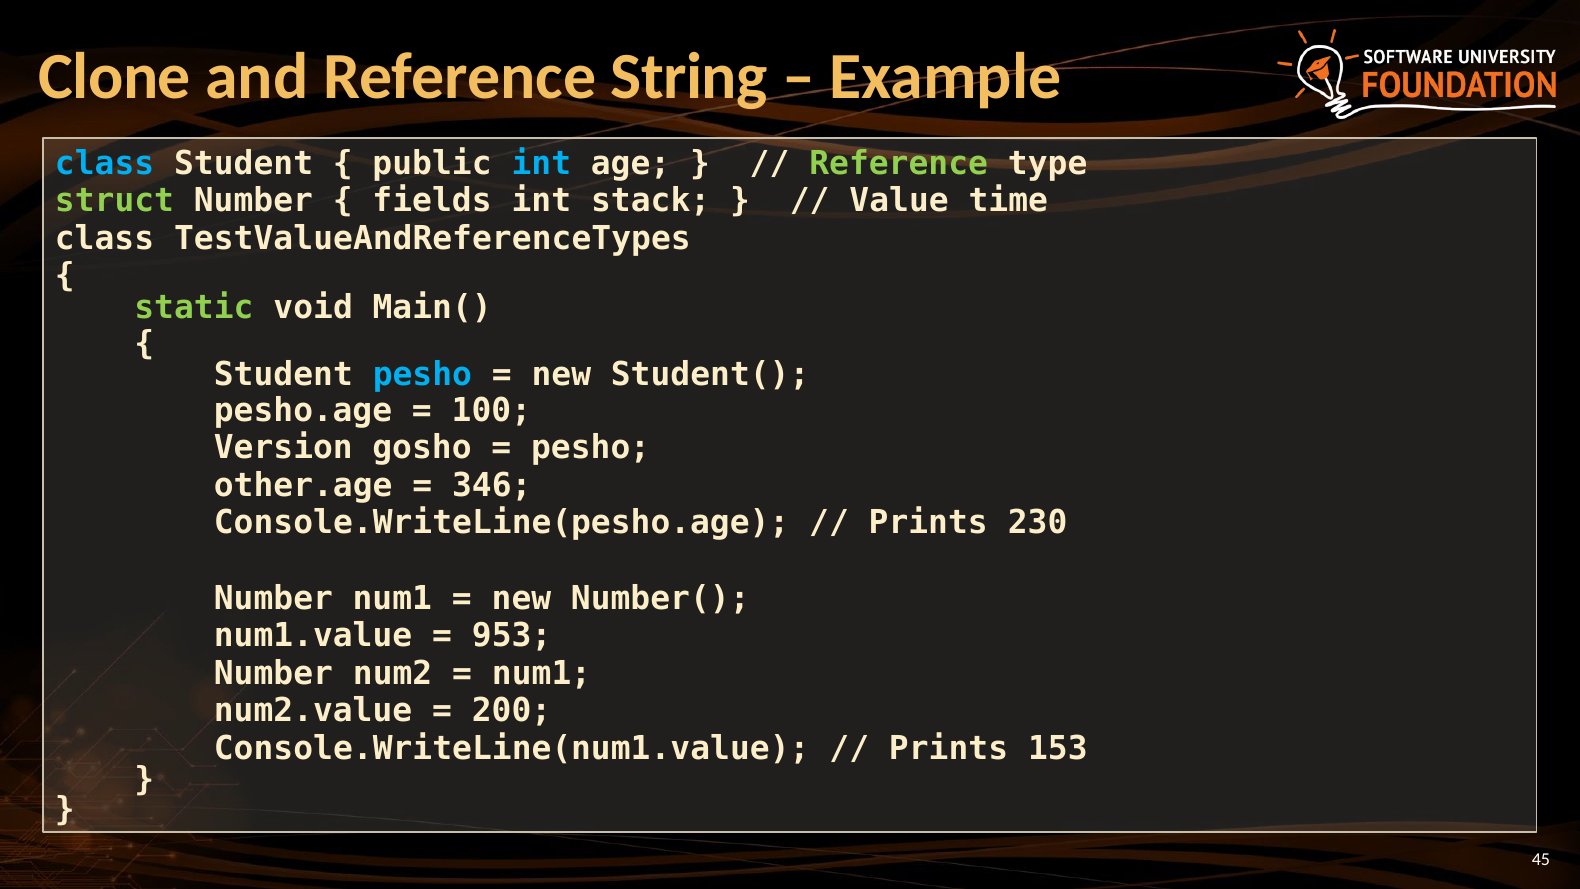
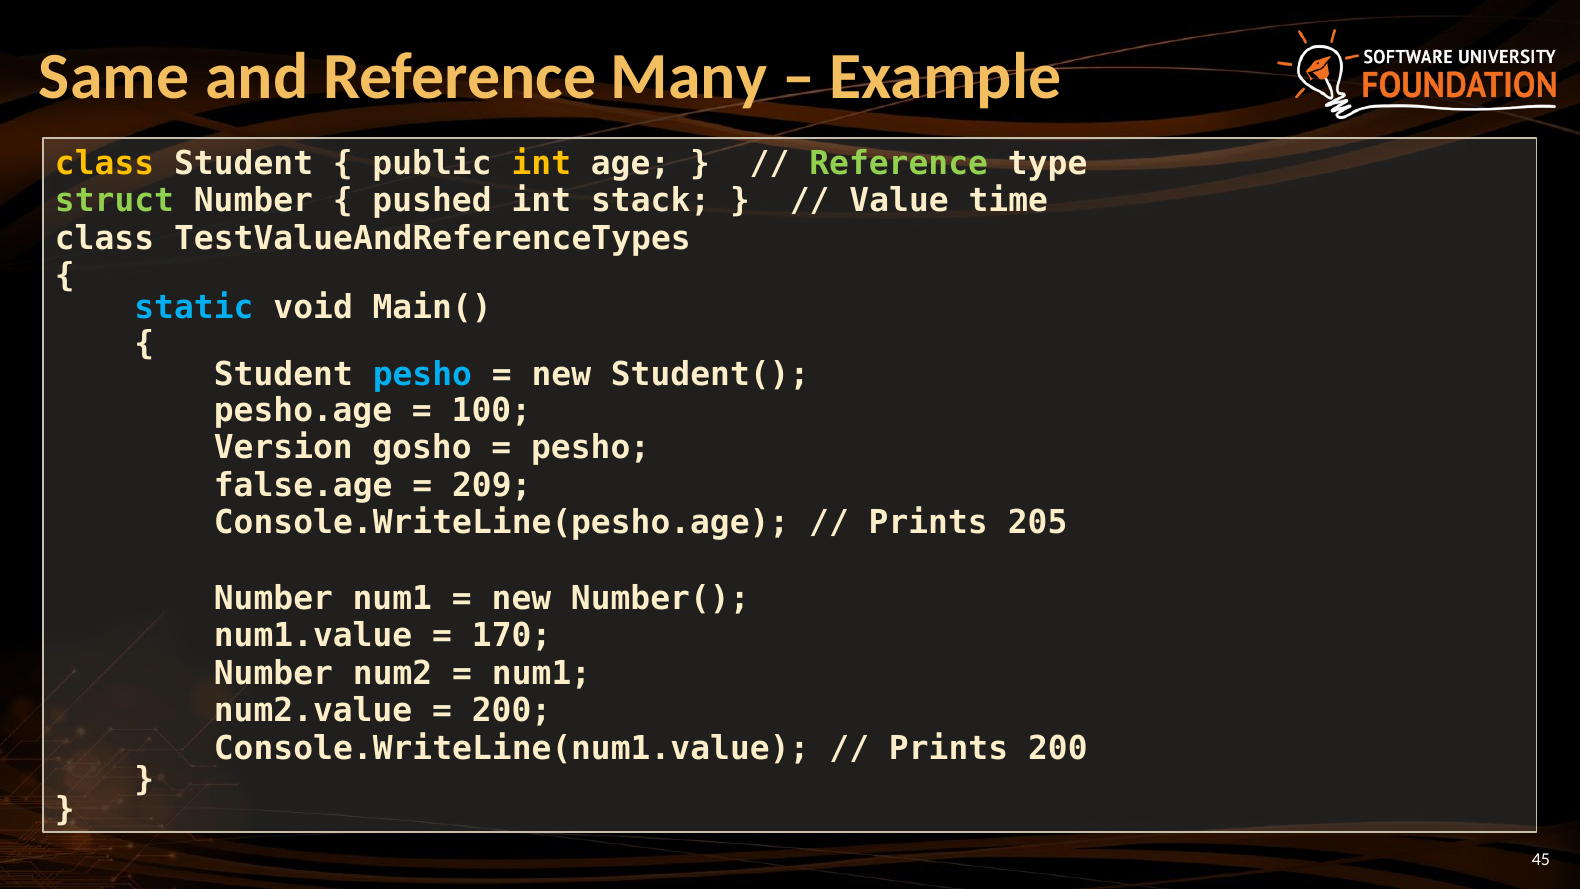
Clone: Clone -> Same
String: String -> Many
class at (105, 163) colour: light blue -> yellow
int at (541, 163) colour: light blue -> yellow
fields: fields -> pushed
static colour: light green -> light blue
other.age: other.age -> false.age
346: 346 -> 209
230: 230 -> 205
953: 953 -> 170
Prints 153: 153 -> 200
